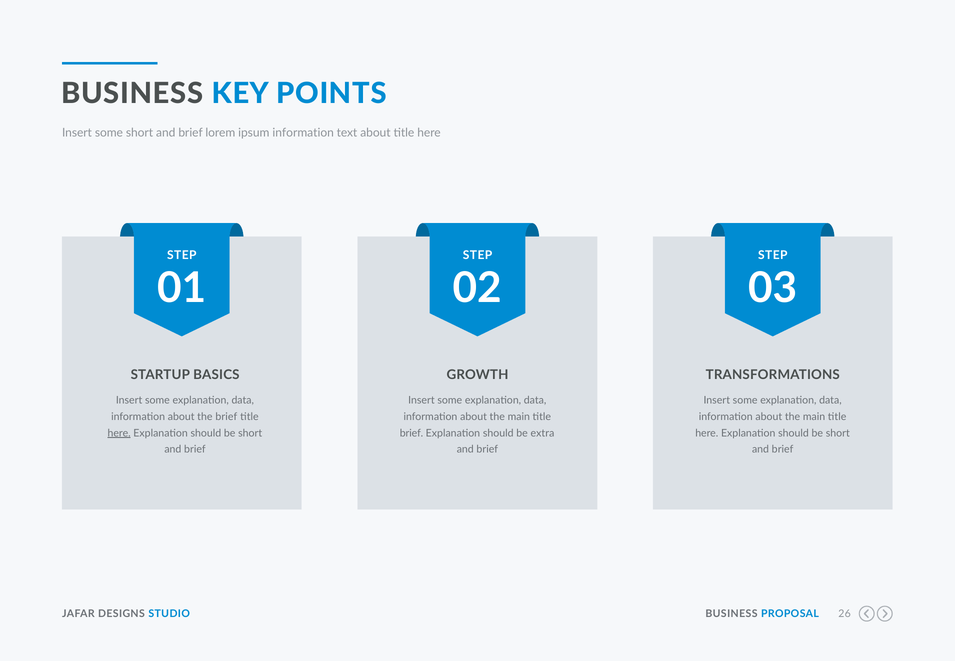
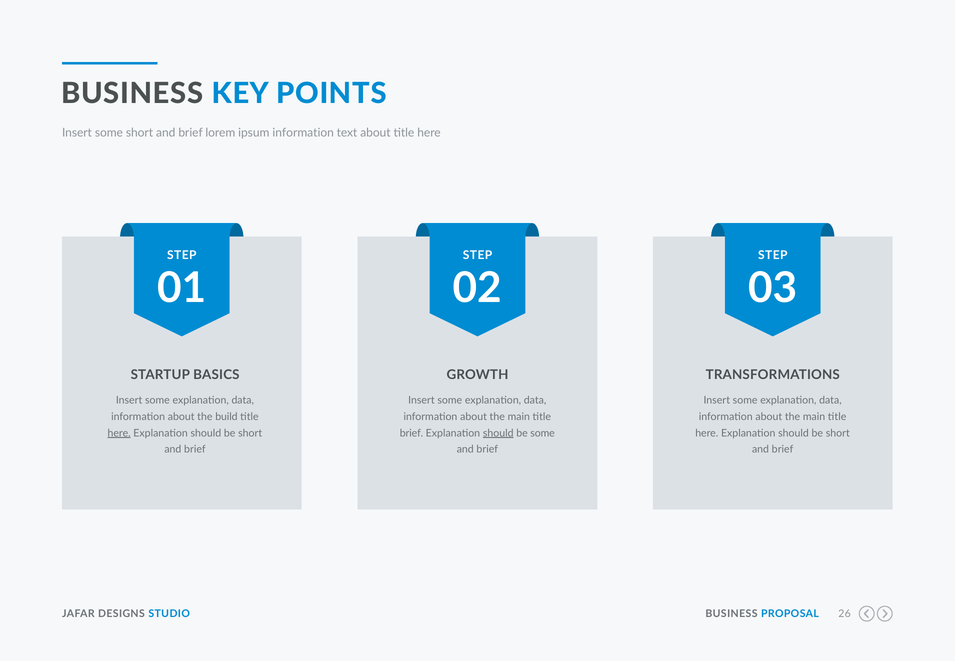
the brief: brief -> build
should at (498, 433) underline: none -> present
be extra: extra -> some
